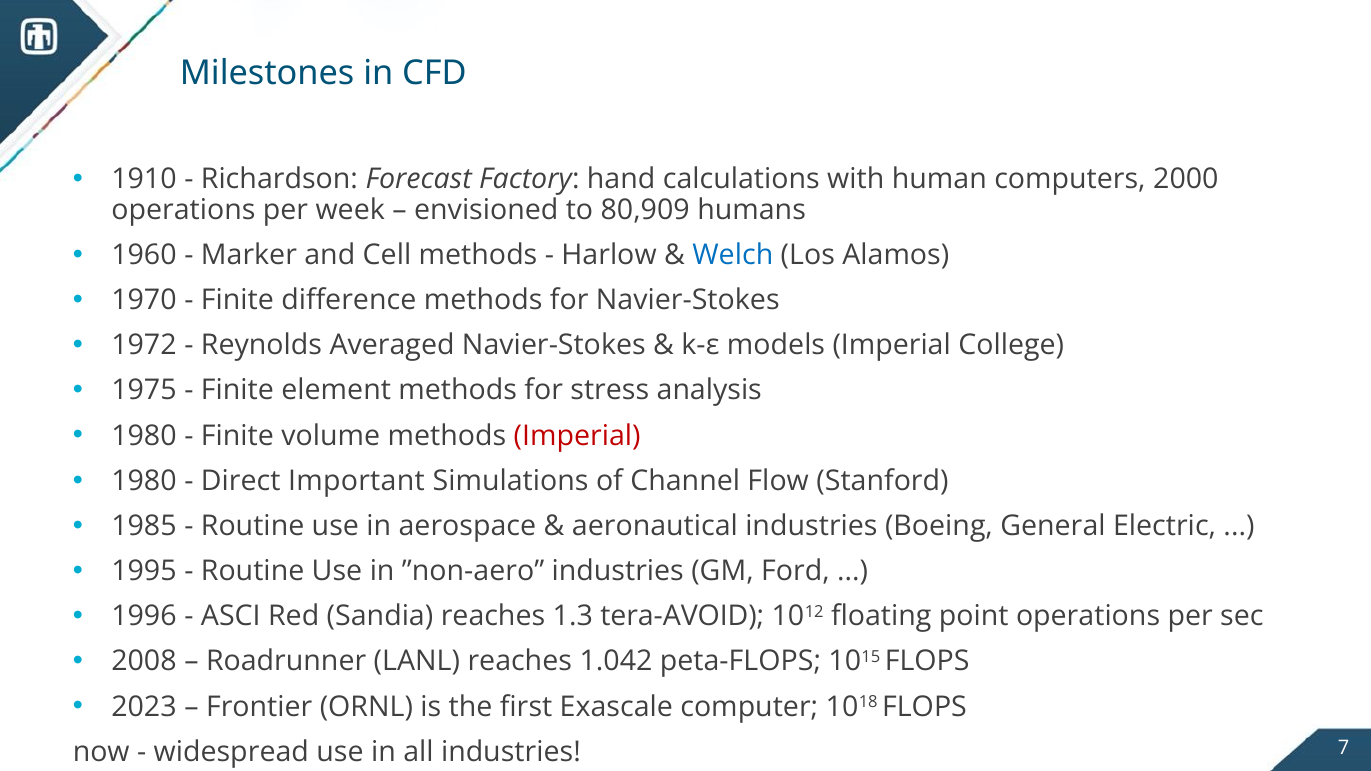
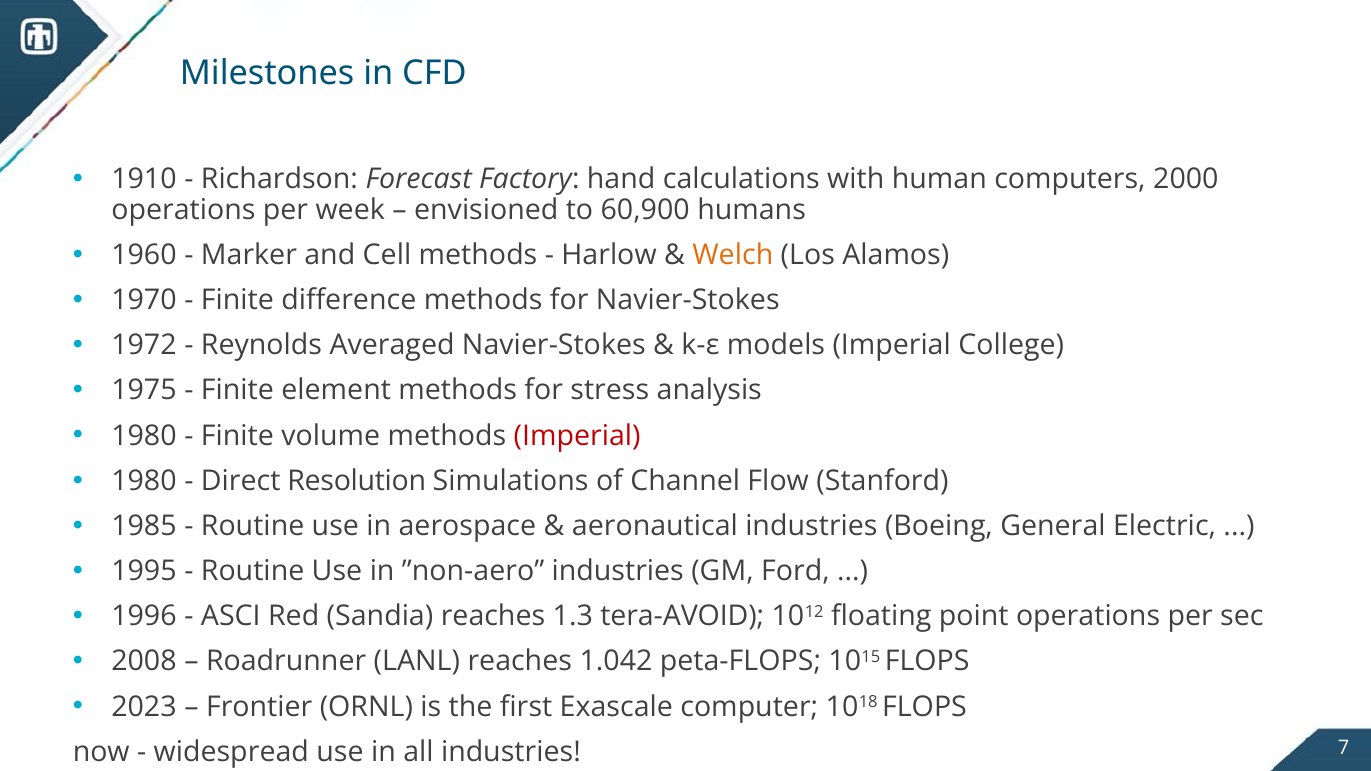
80,909: 80,909 -> 60,900
Welch colour: blue -> orange
Important: Important -> Resolution
